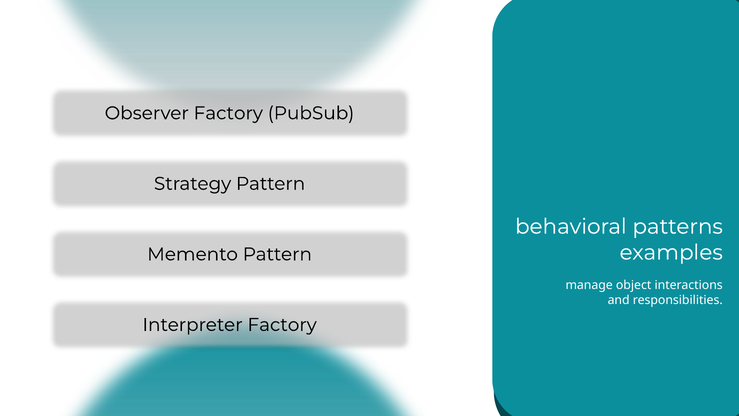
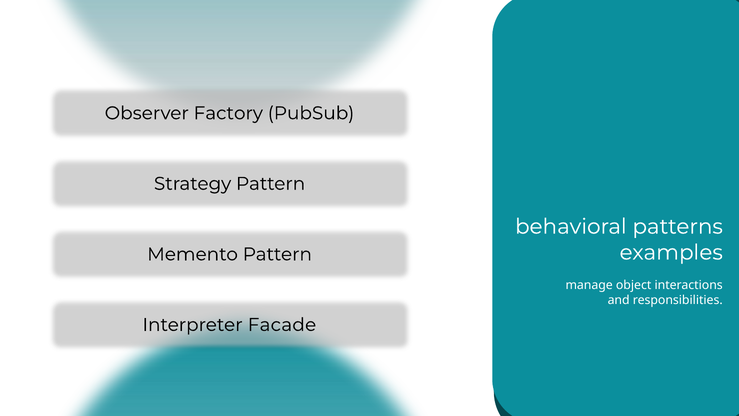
Interpreter Factory: Factory -> Facade
